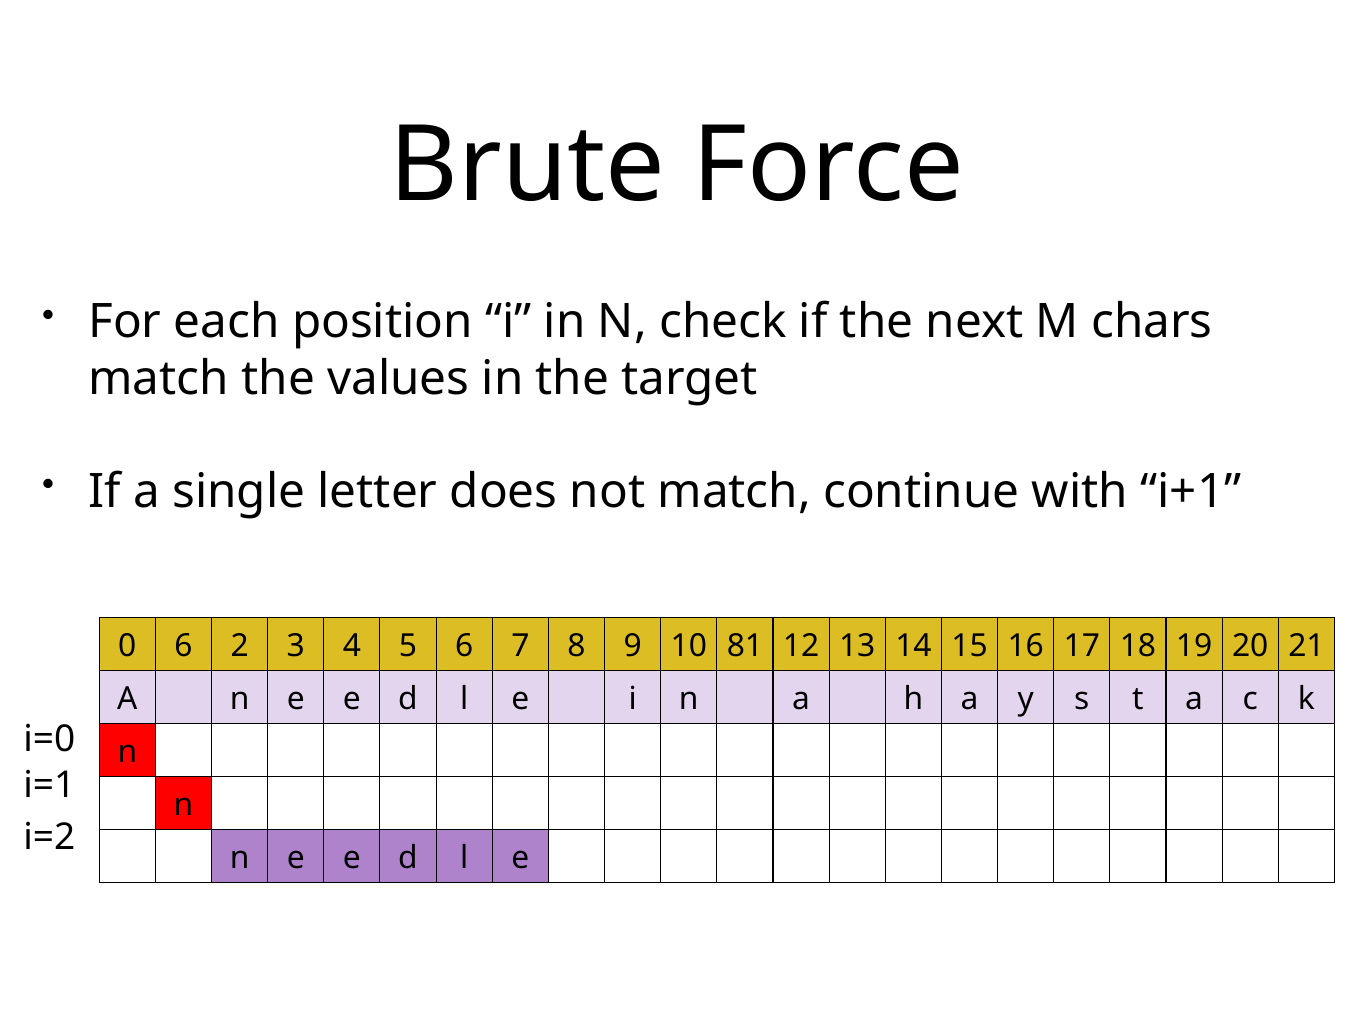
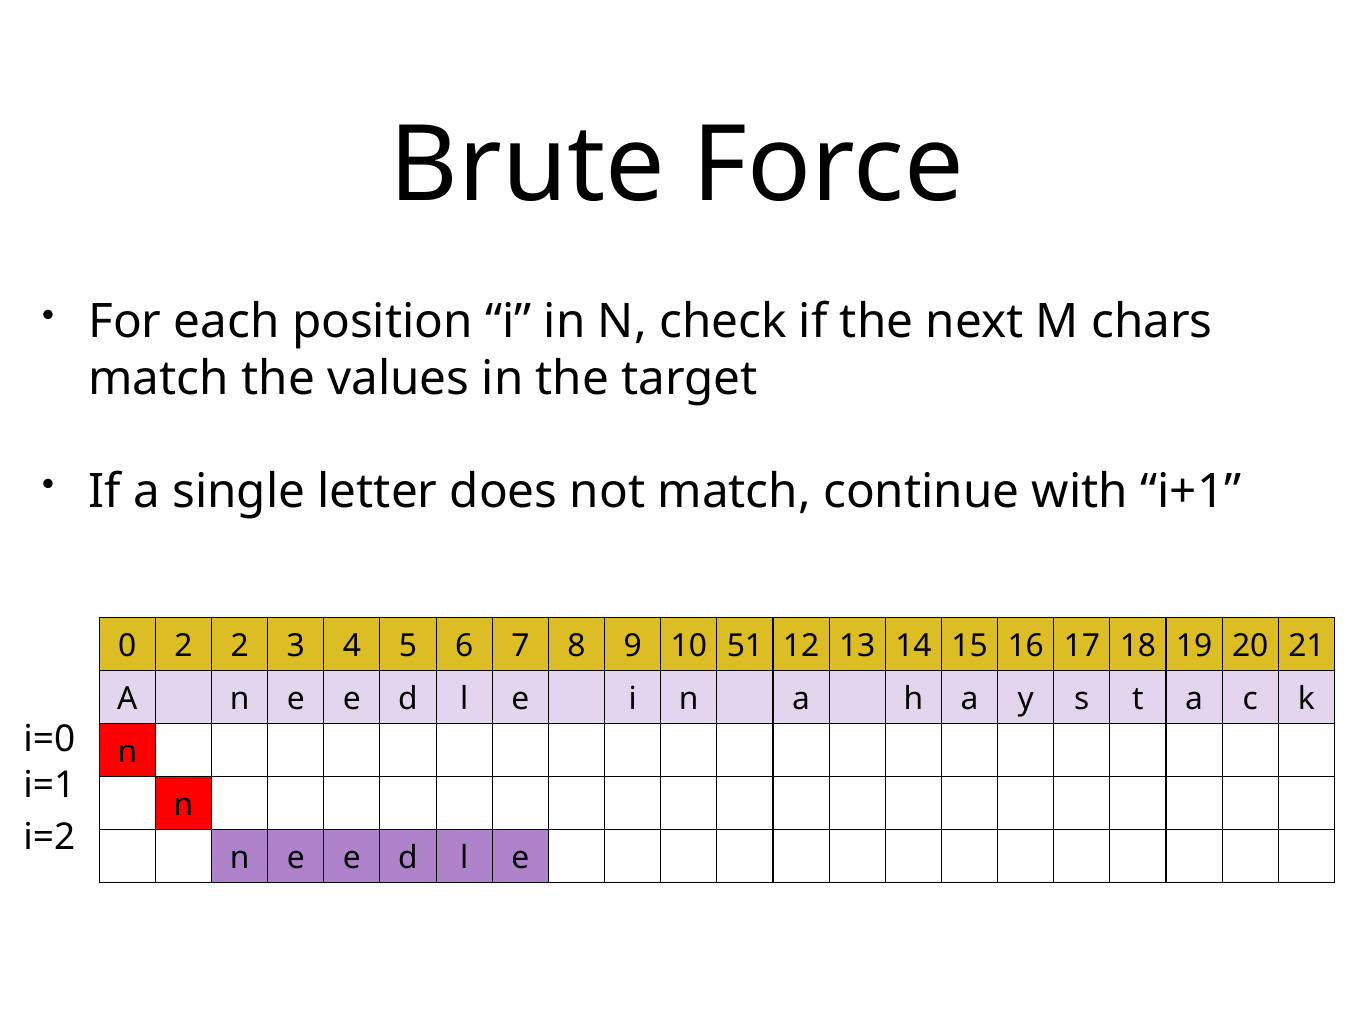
0 6: 6 -> 2
81: 81 -> 51
